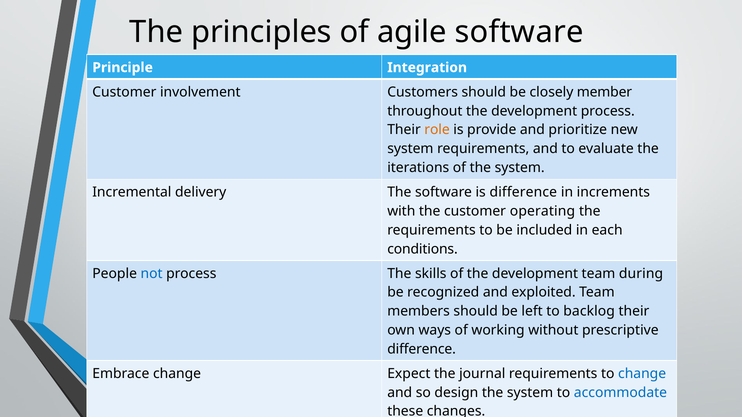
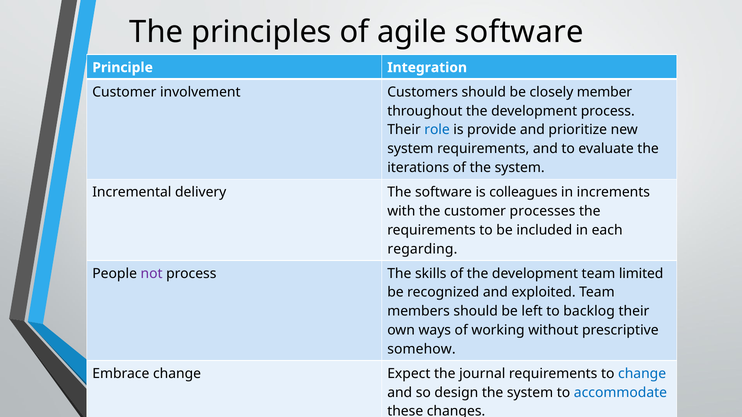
role colour: orange -> blue
is difference: difference -> colleagues
operating: operating -> processes
conditions: conditions -> regarding
not colour: blue -> purple
during: during -> limited
difference at (422, 349): difference -> somehow
